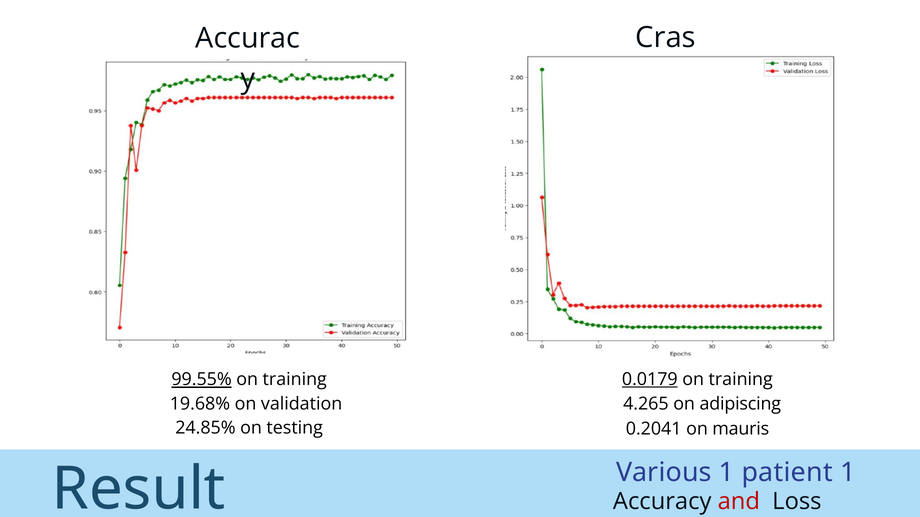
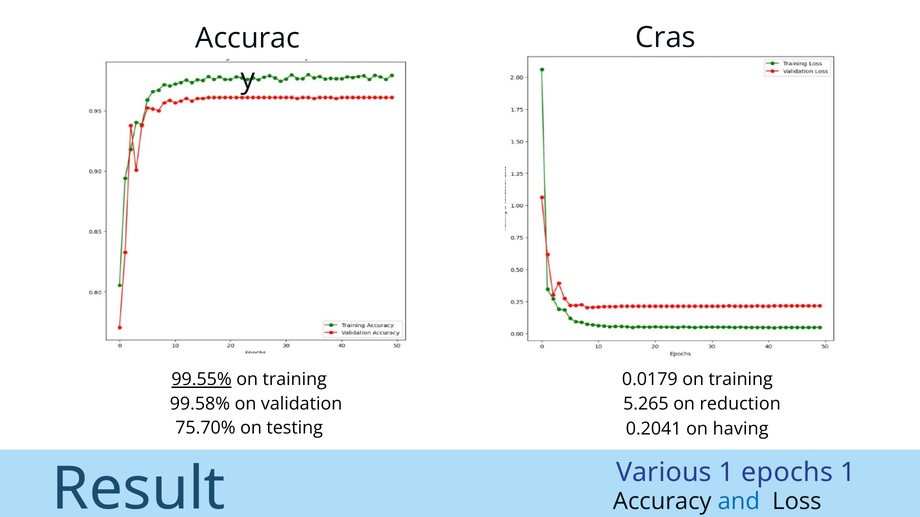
0.0179 underline: present -> none
19.68%: 19.68% -> 99.58%
4.265: 4.265 -> 5.265
adipiscing: adipiscing -> reduction
24.85%: 24.85% -> 75.70%
mauris: mauris -> having
patient: patient -> epochs
and colour: red -> blue
